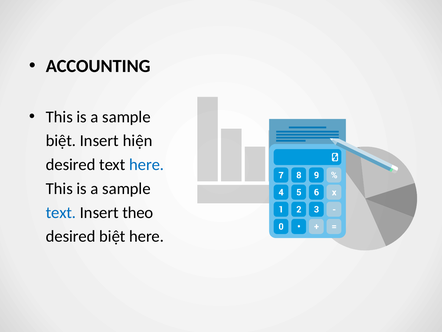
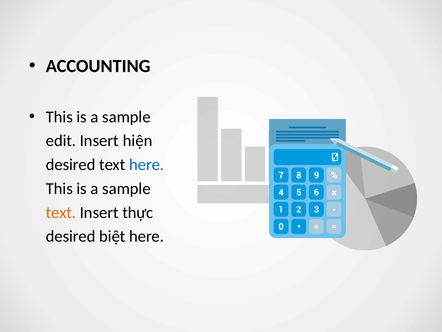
biệt at (61, 141): biệt -> edit
text at (61, 212) colour: blue -> orange
theo: theo -> thực
